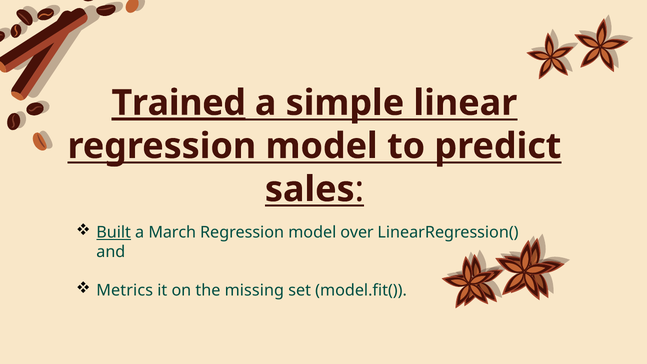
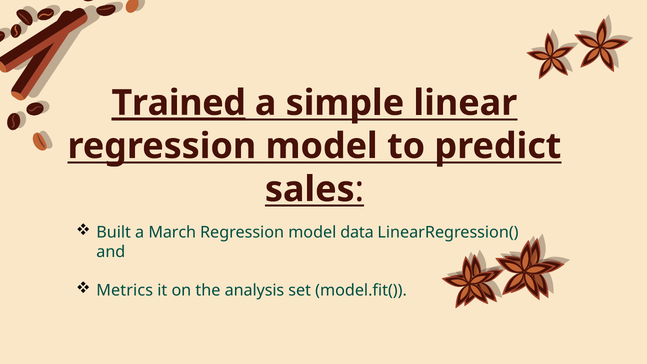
Built underline: present -> none
over: over -> data
missing: missing -> analysis
